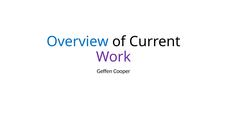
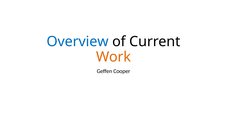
Work colour: purple -> orange
